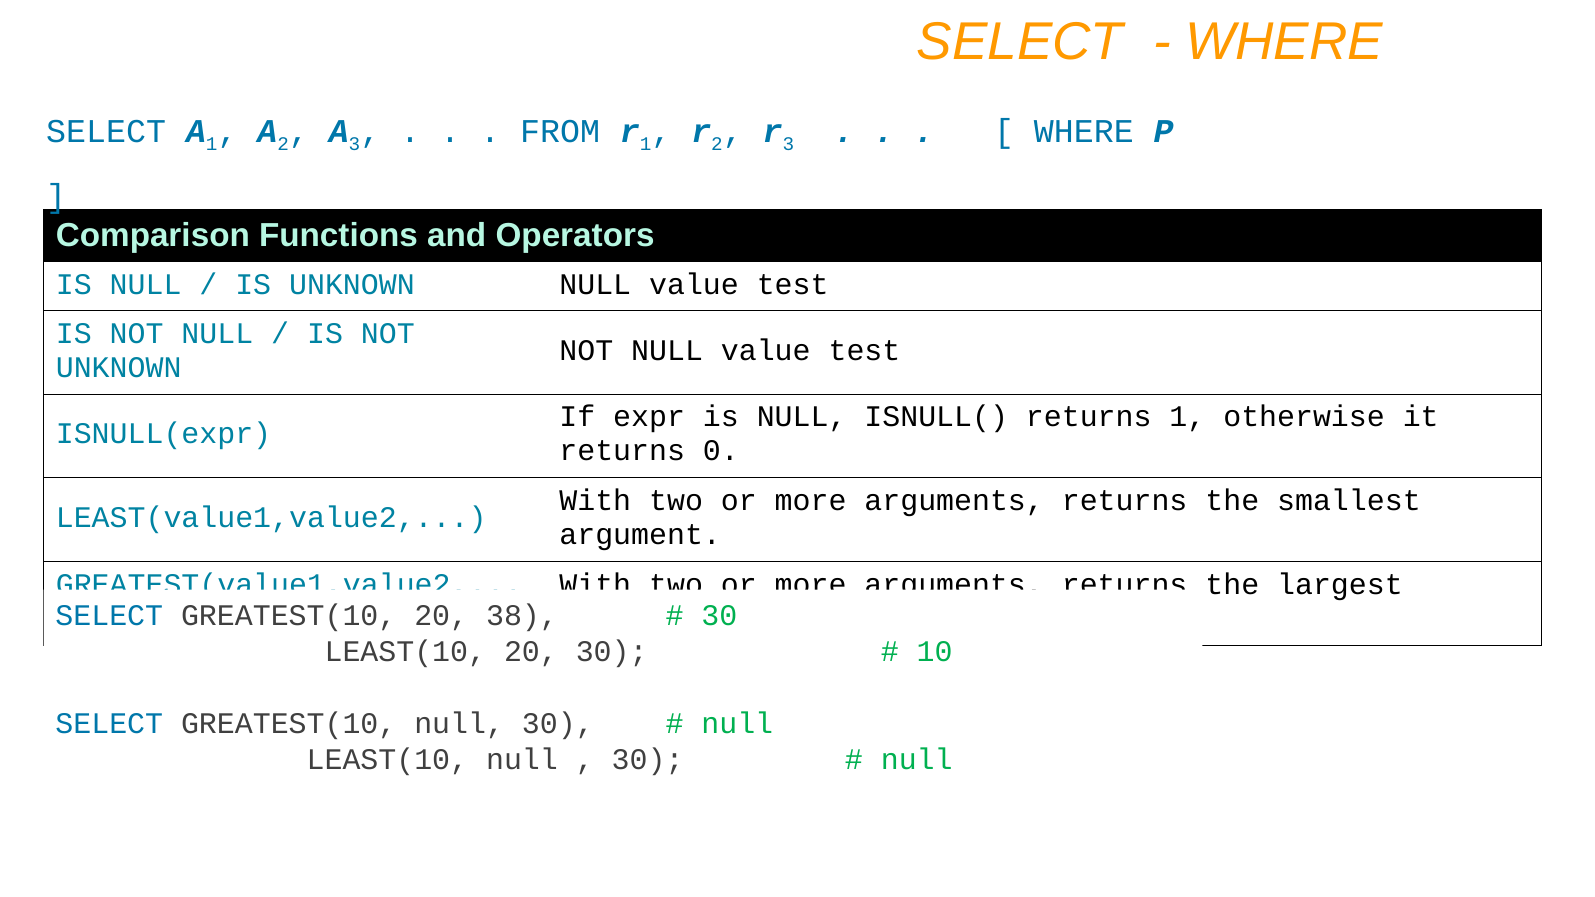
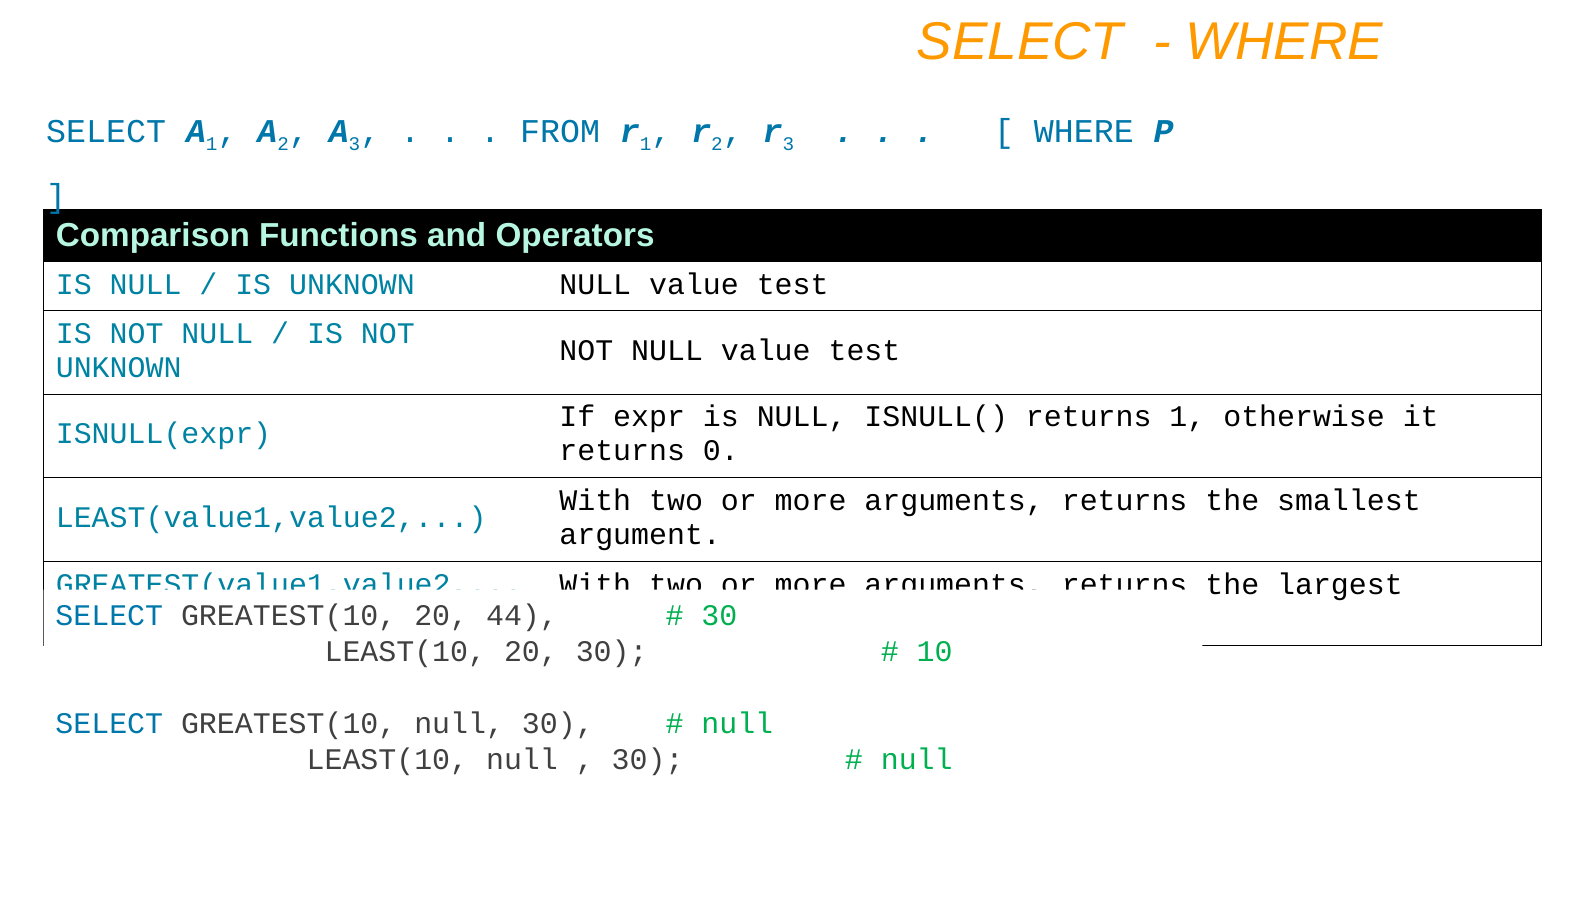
38: 38 -> 44
